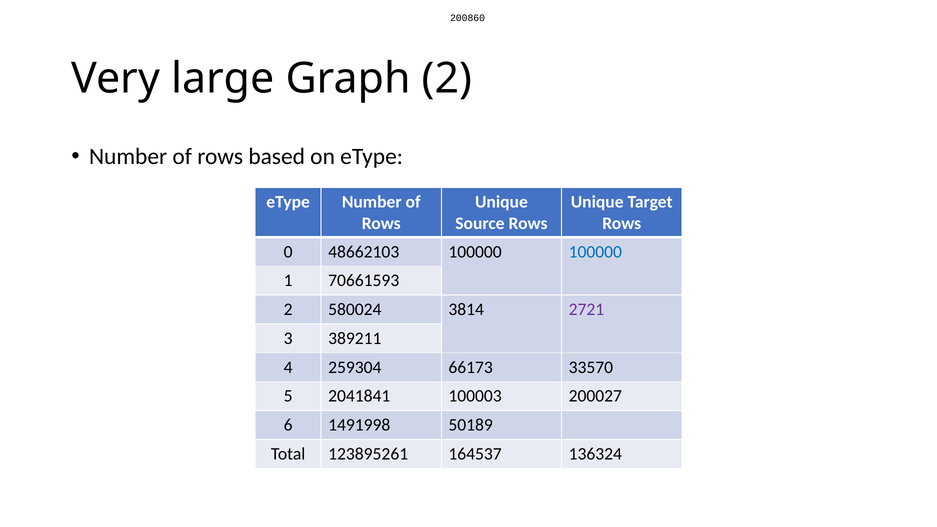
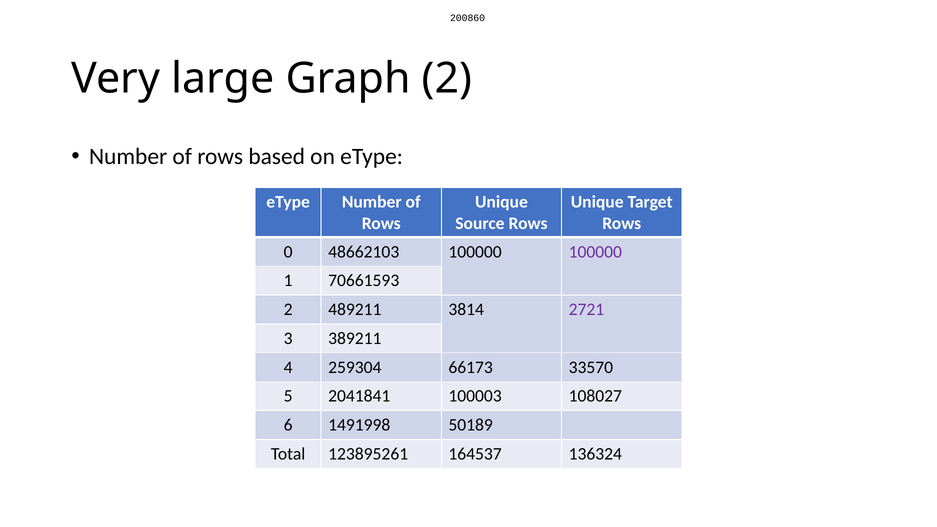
100000 at (595, 252) colour: blue -> purple
580024: 580024 -> 489211
200027: 200027 -> 108027
